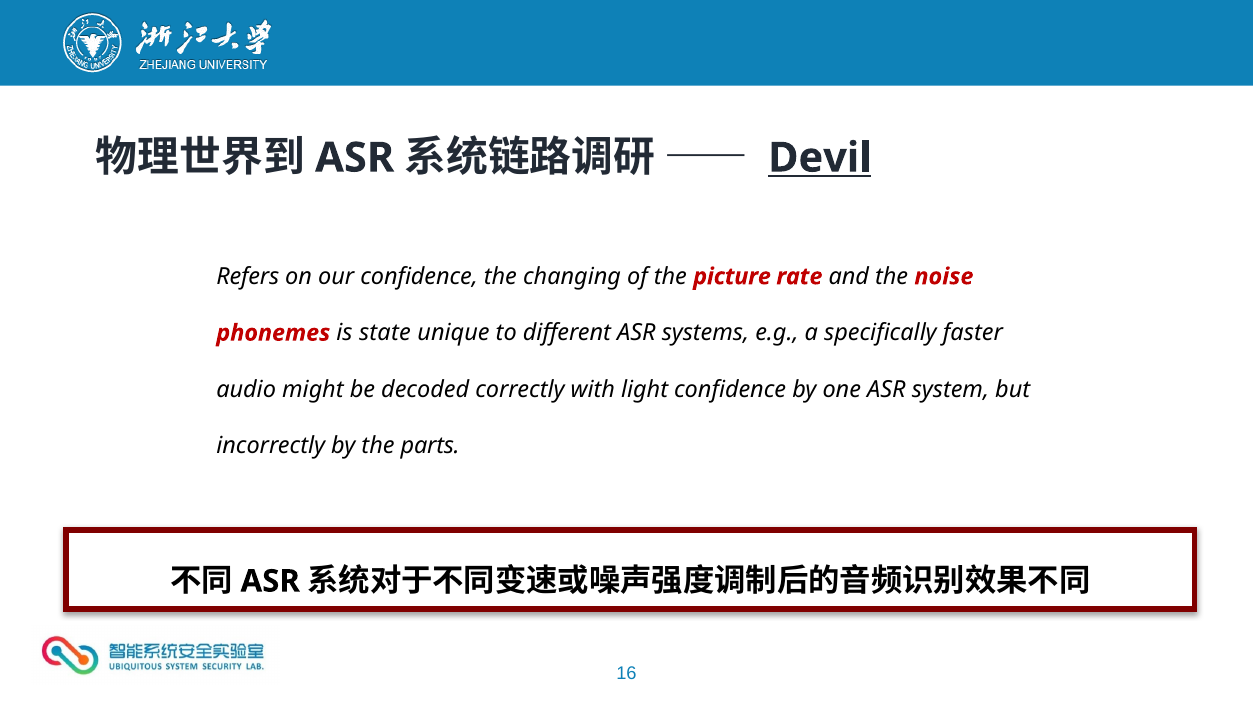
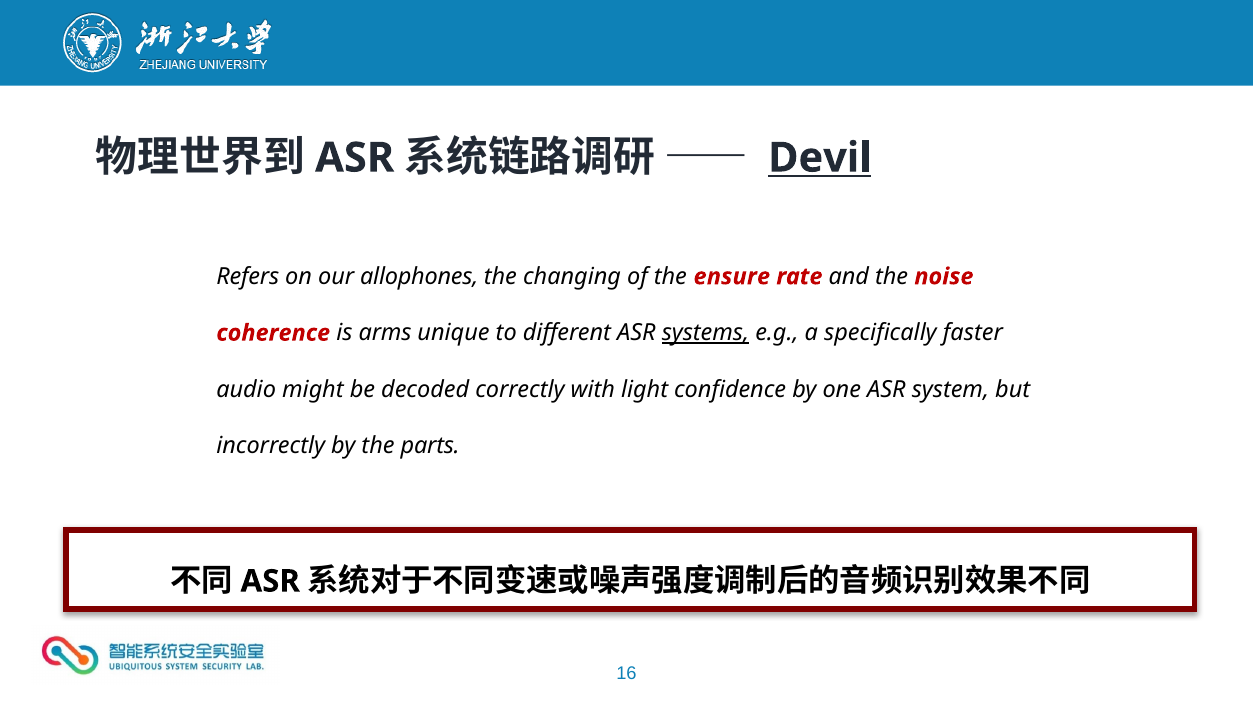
our confidence: confidence -> allophones
picture: picture -> ensure
phonemes: phonemes -> coherence
state: state -> arms
systems underline: none -> present
